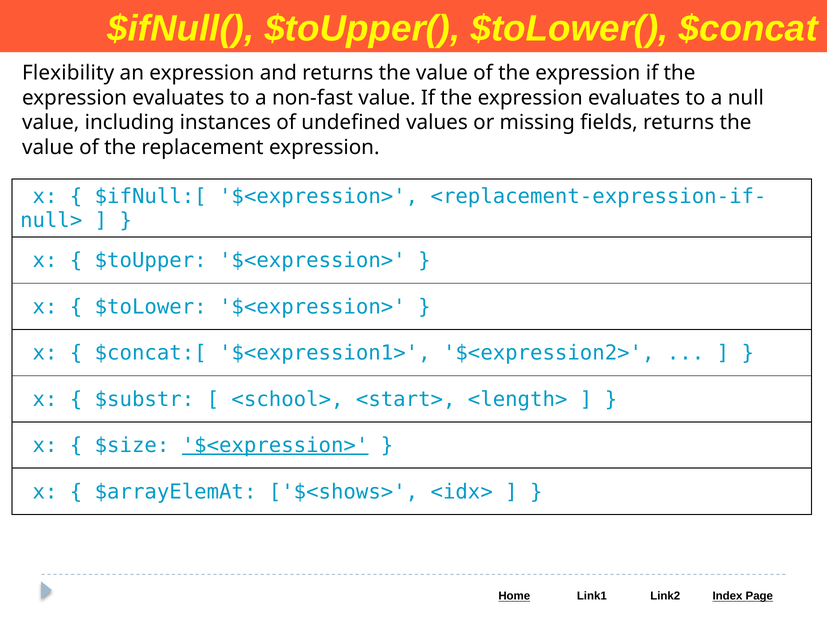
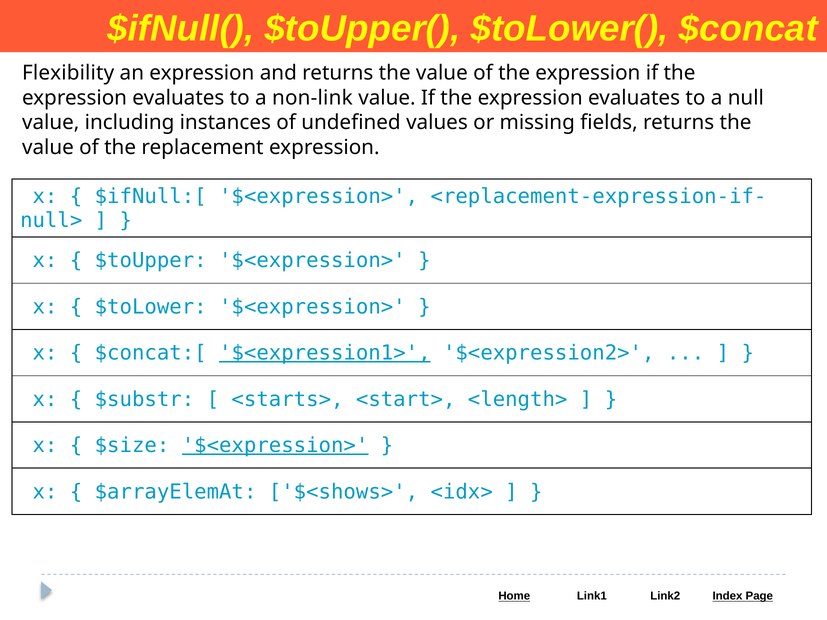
non-fast: non-fast -> non-link
$<expression1> underline: none -> present
<school>: <school> -> <starts>
